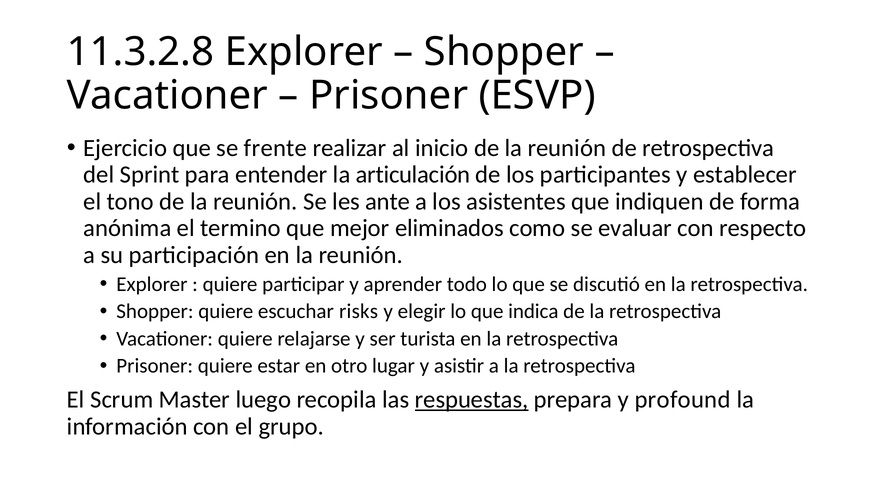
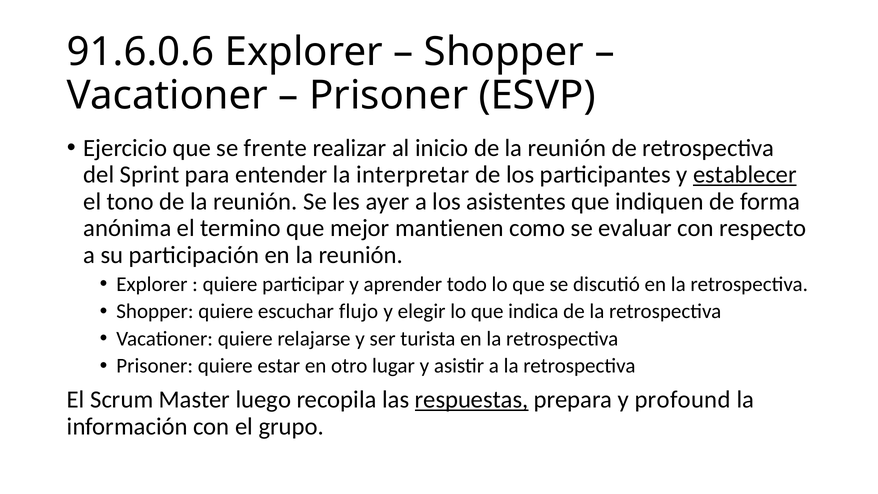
11.3.2.8: 11.3.2.8 -> 91.6.0.6
articulación: articulación -> interpretar
establecer underline: none -> present
ante: ante -> ayer
eliminados: eliminados -> mantienen
risks: risks -> flujo
